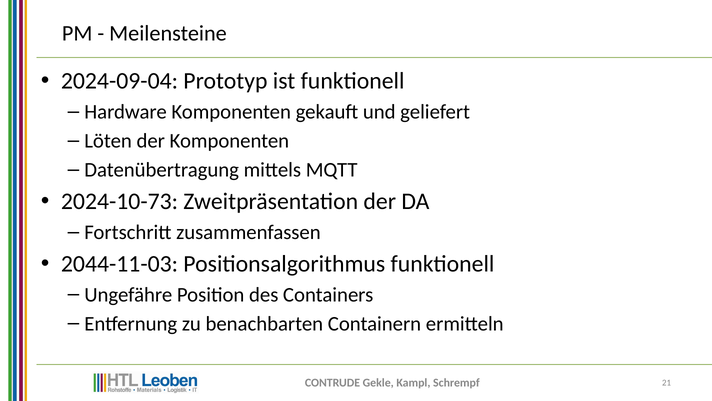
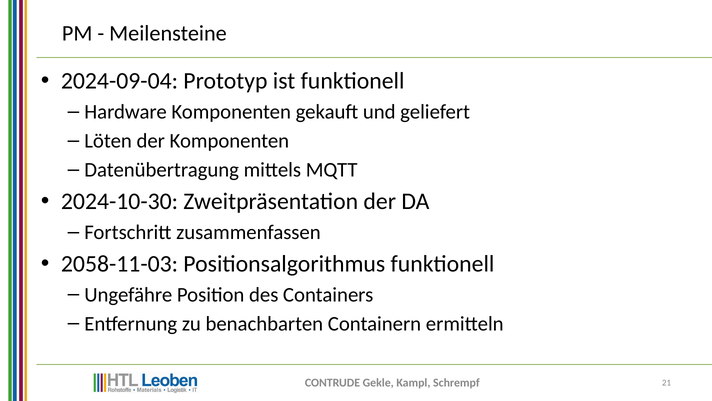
2024-10-73: 2024-10-73 -> 2024-10-30
2044-11-03: 2044-11-03 -> 2058-11-03
